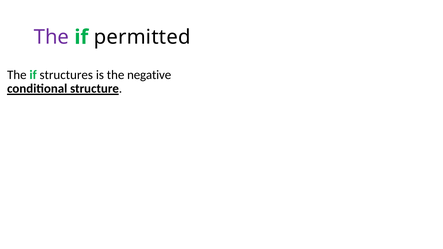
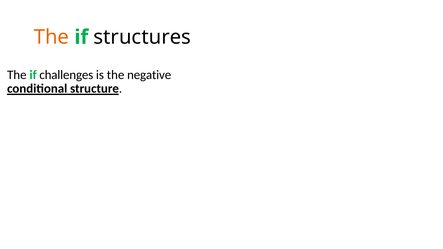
The at (51, 37) colour: purple -> orange
permitted: permitted -> structures
structures: structures -> challenges
